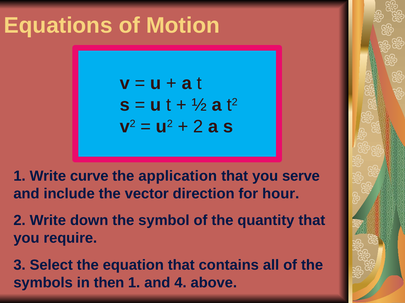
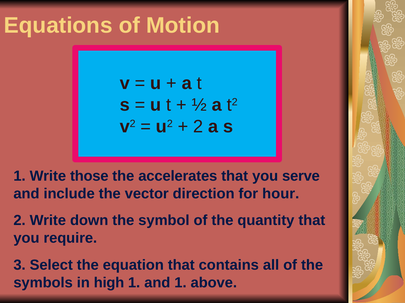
curve: curve -> those
application: application -> accelerates
then: then -> high
and 4: 4 -> 1
